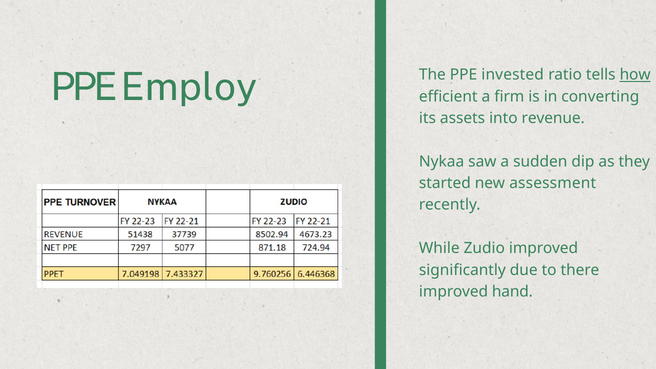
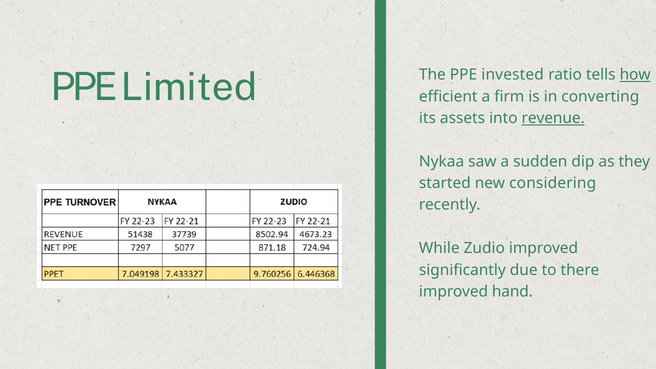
Employ: Employ -> Limited
revenue underline: none -> present
assessment: assessment -> considering
